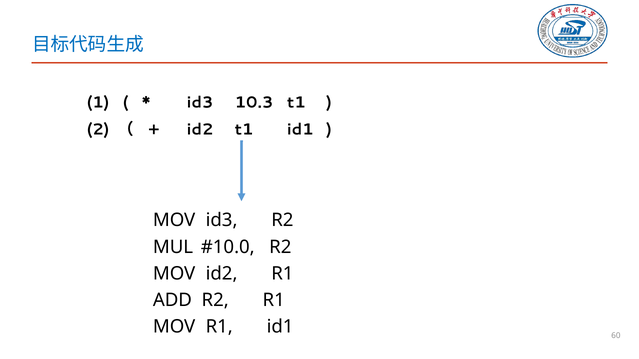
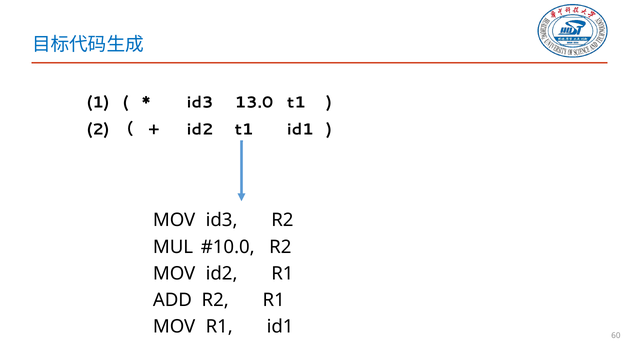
10.3: 10.3 -> 13.0
